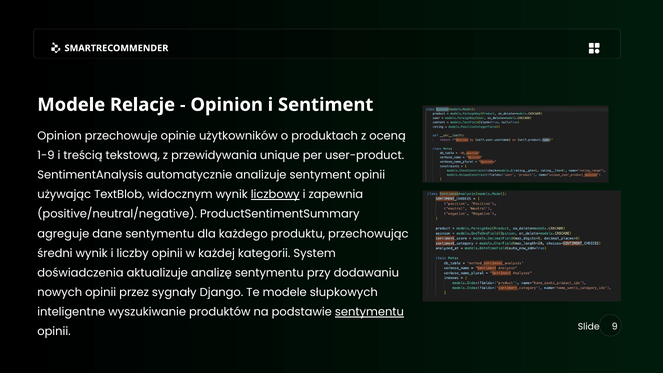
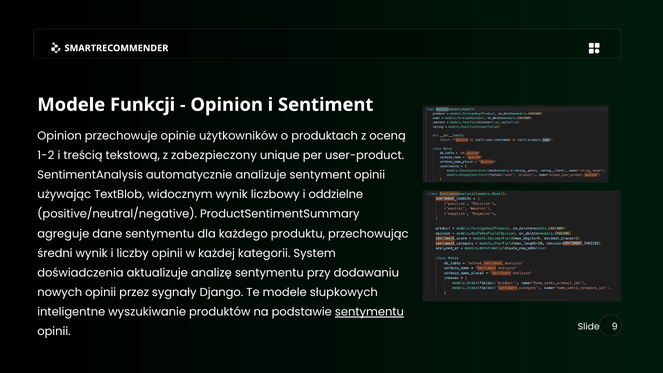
Relacje: Relacje -> Funkcji
1-9: 1-9 -> 1-2
przewidywania: przewidywania -> zabezpieczony
liczbowy underline: present -> none
zapewnia: zapewnia -> oddzielne
